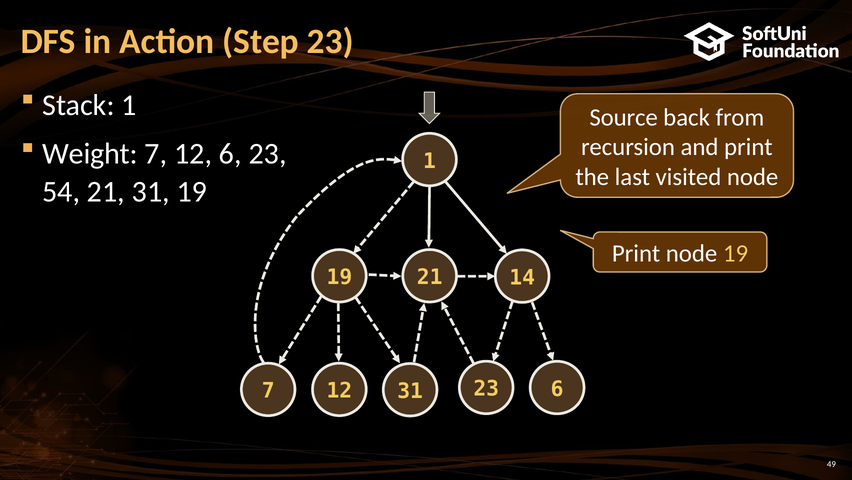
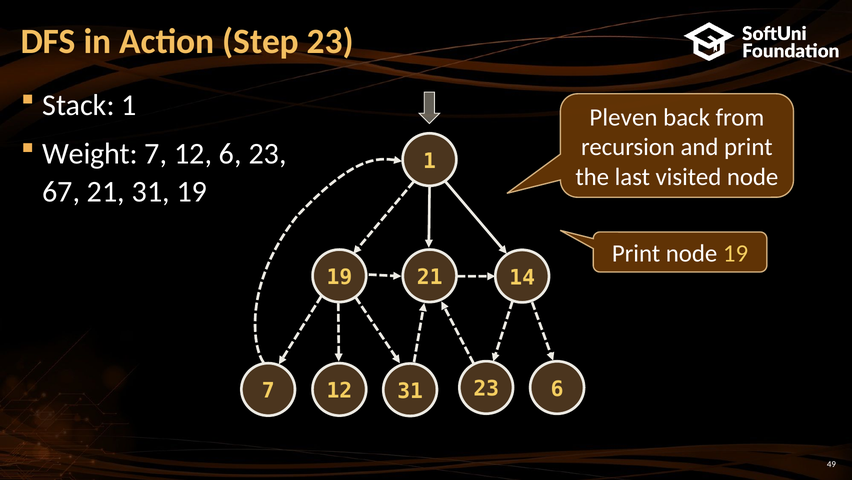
Source: Source -> Pleven
54: 54 -> 67
